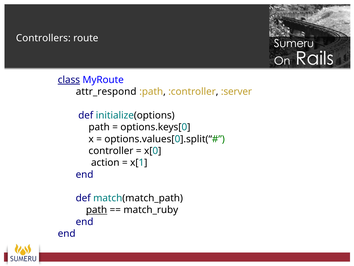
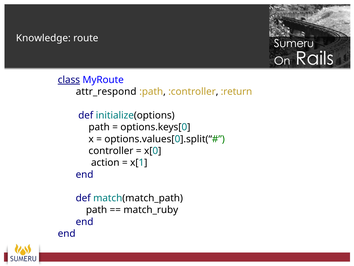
Controllers: Controllers -> Knowledge
:server: :server -> :return
path at (97, 210) underline: present -> none
